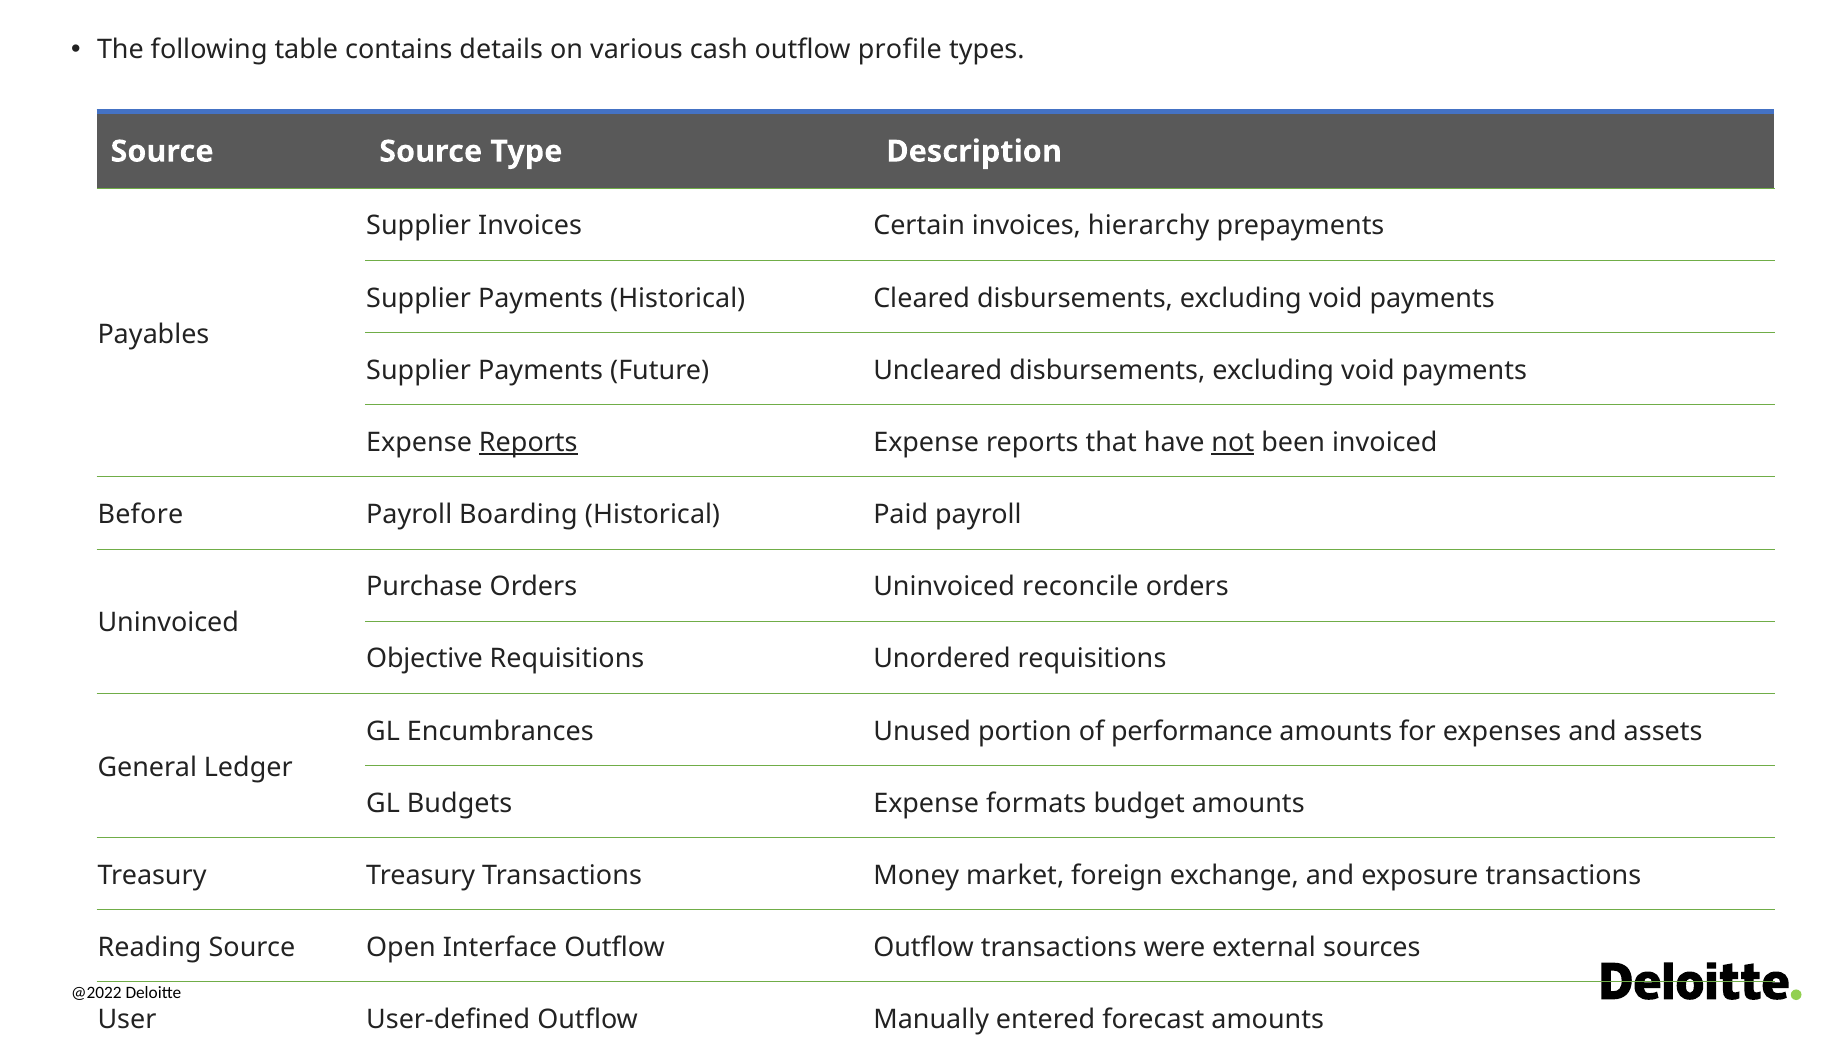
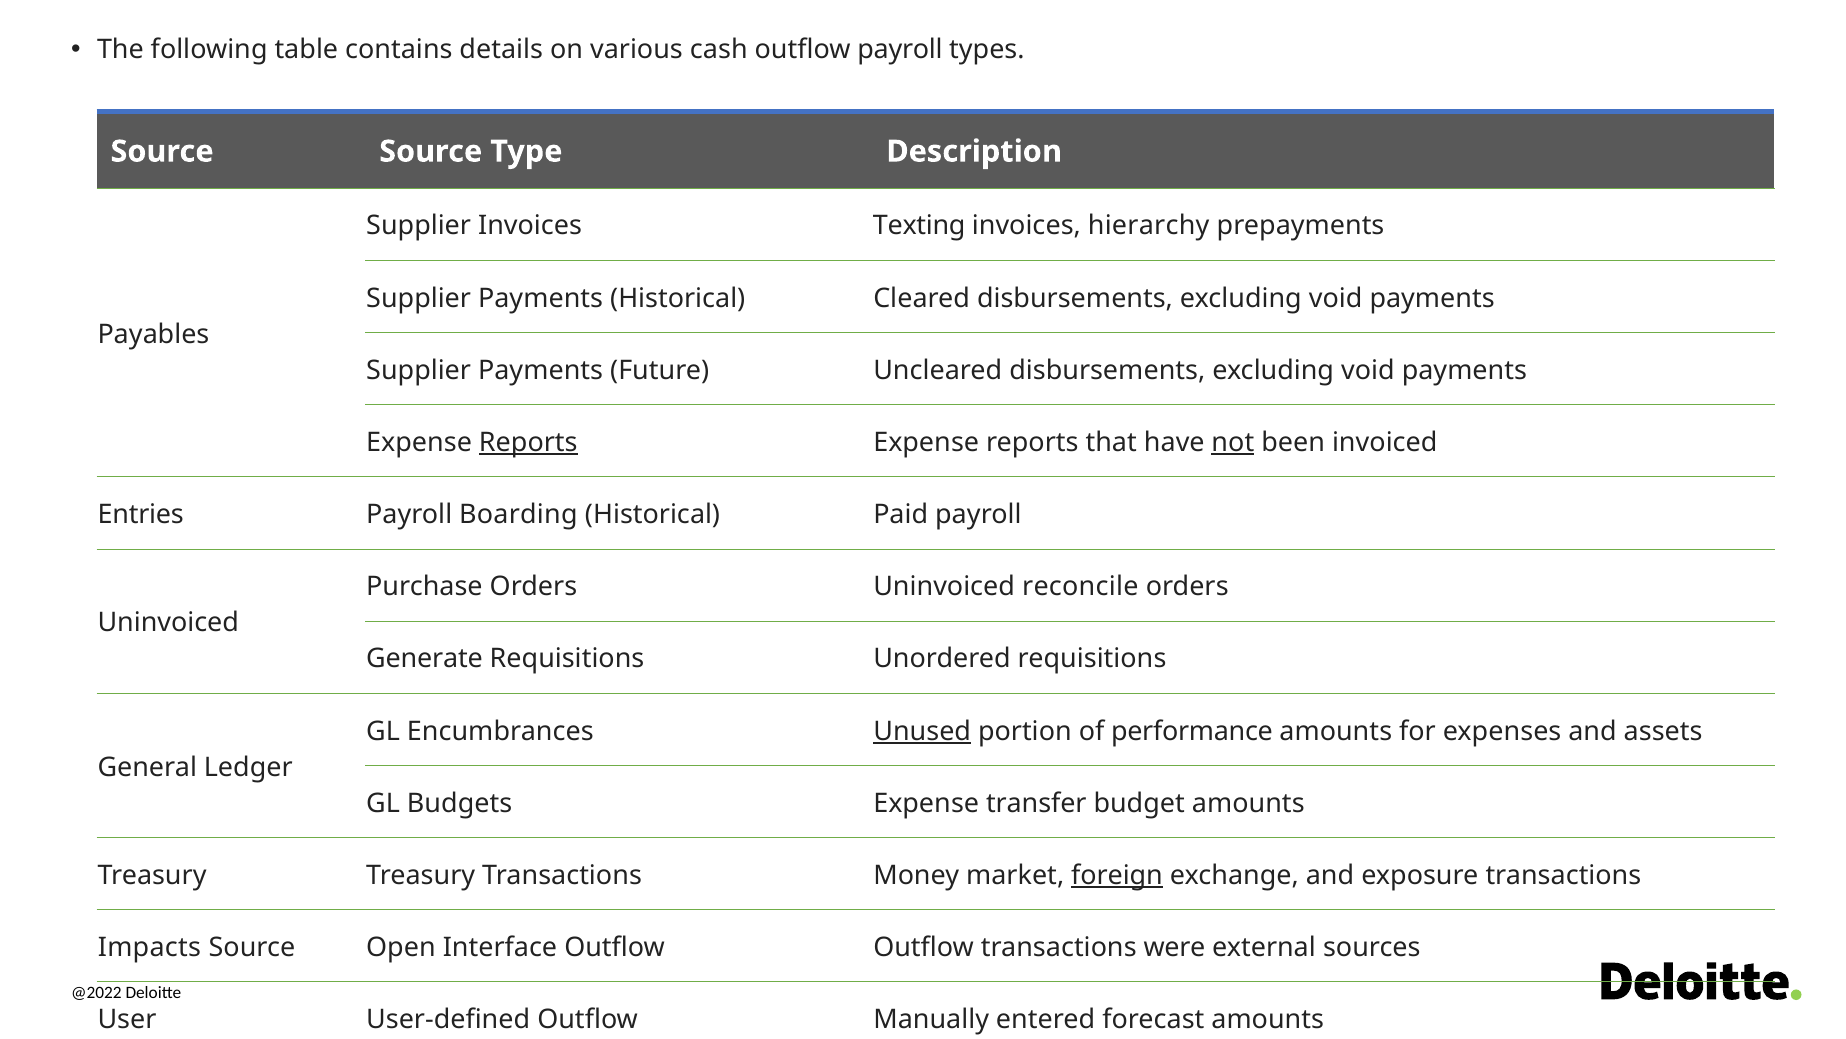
outflow profile: profile -> payroll
Certain: Certain -> Texting
Before: Before -> Entries
Objective: Objective -> Generate
Unused underline: none -> present
formats: formats -> transfer
foreign underline: none -> present
Reading: Reading -> Impacts
